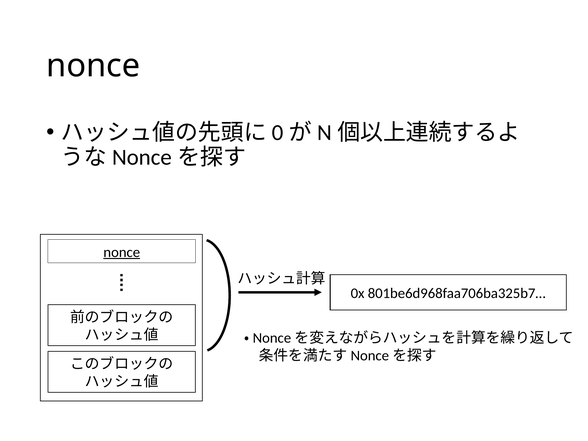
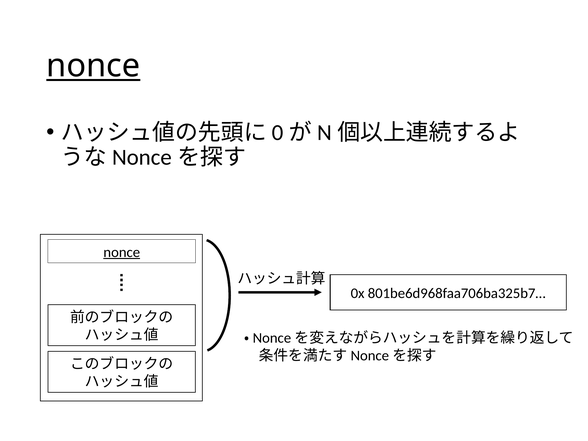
nonce at (93, 66) underline: none -> present
